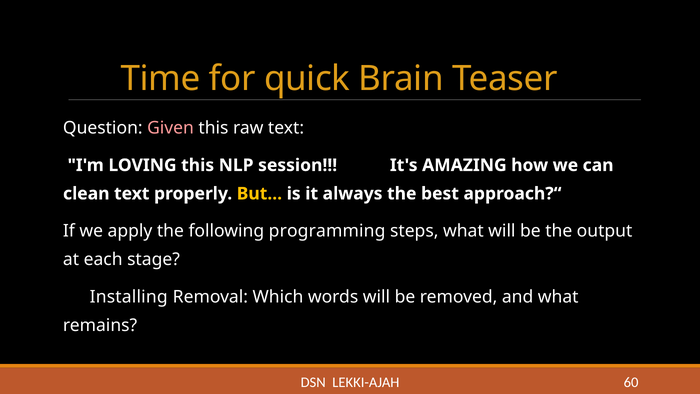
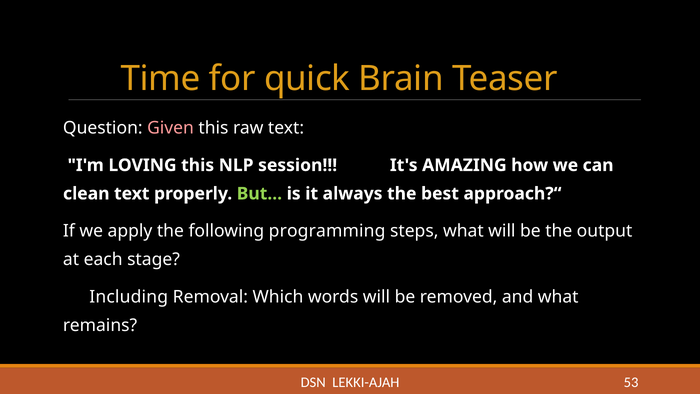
But colour: yellow -> light green
Installing: Installing -> Including
60: 60 -> 53
